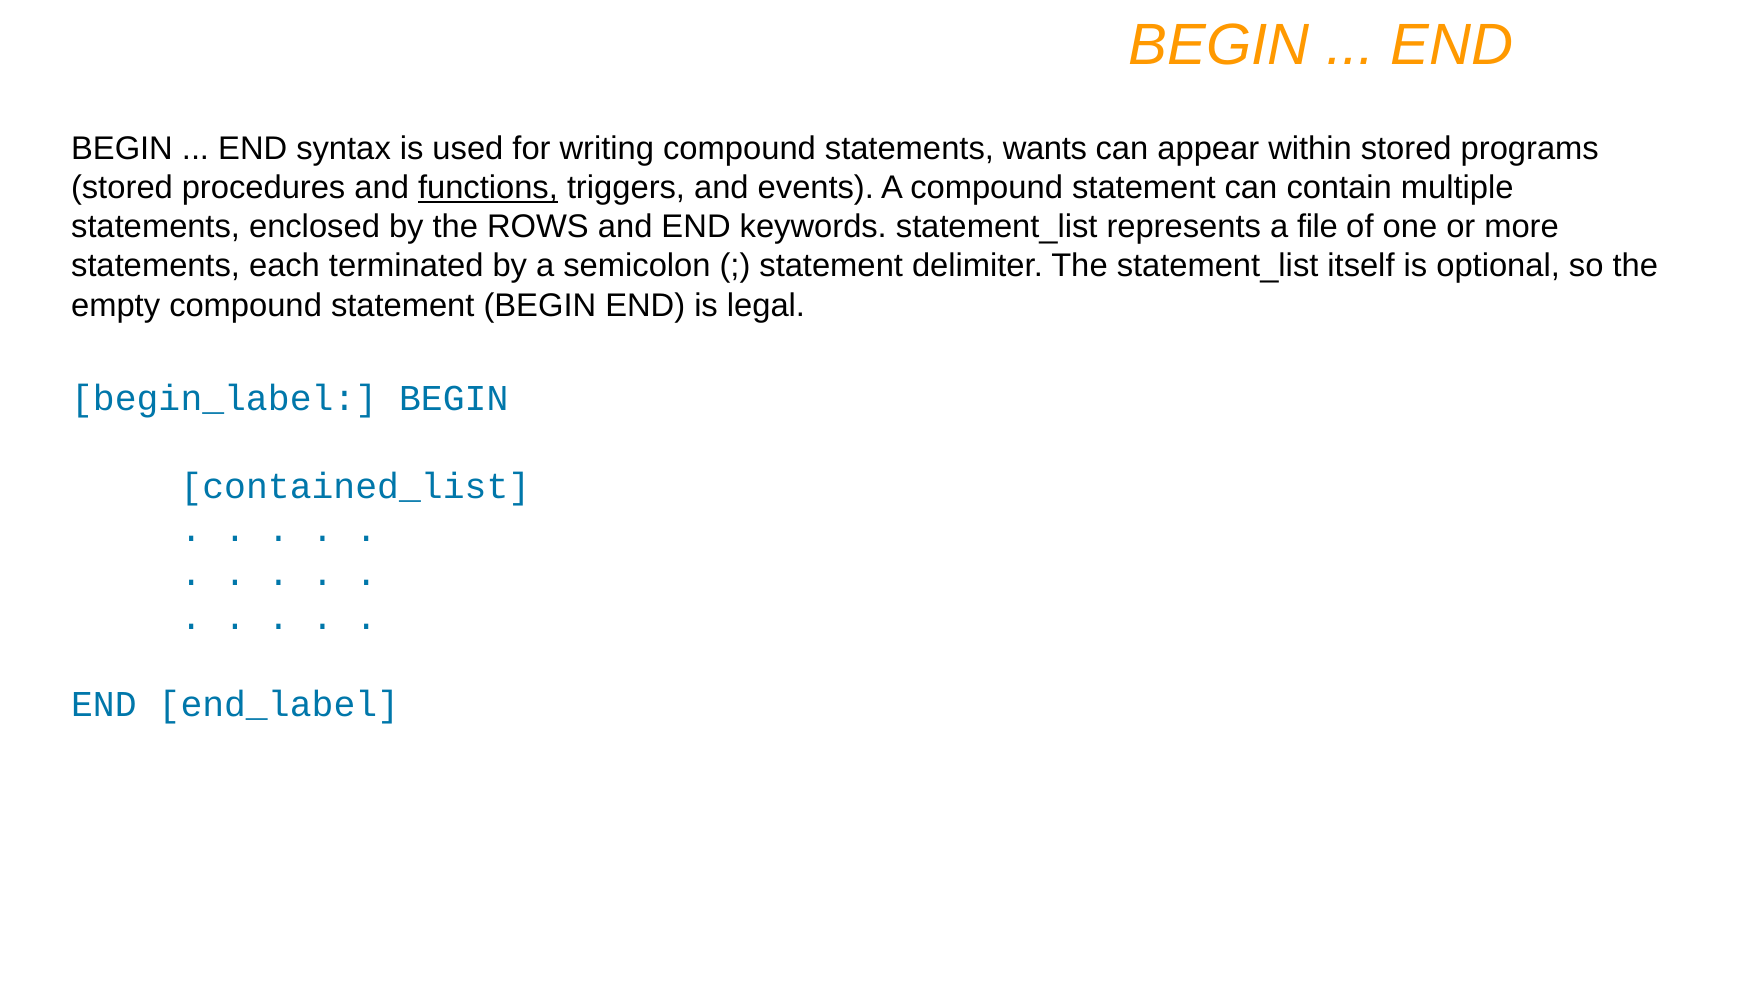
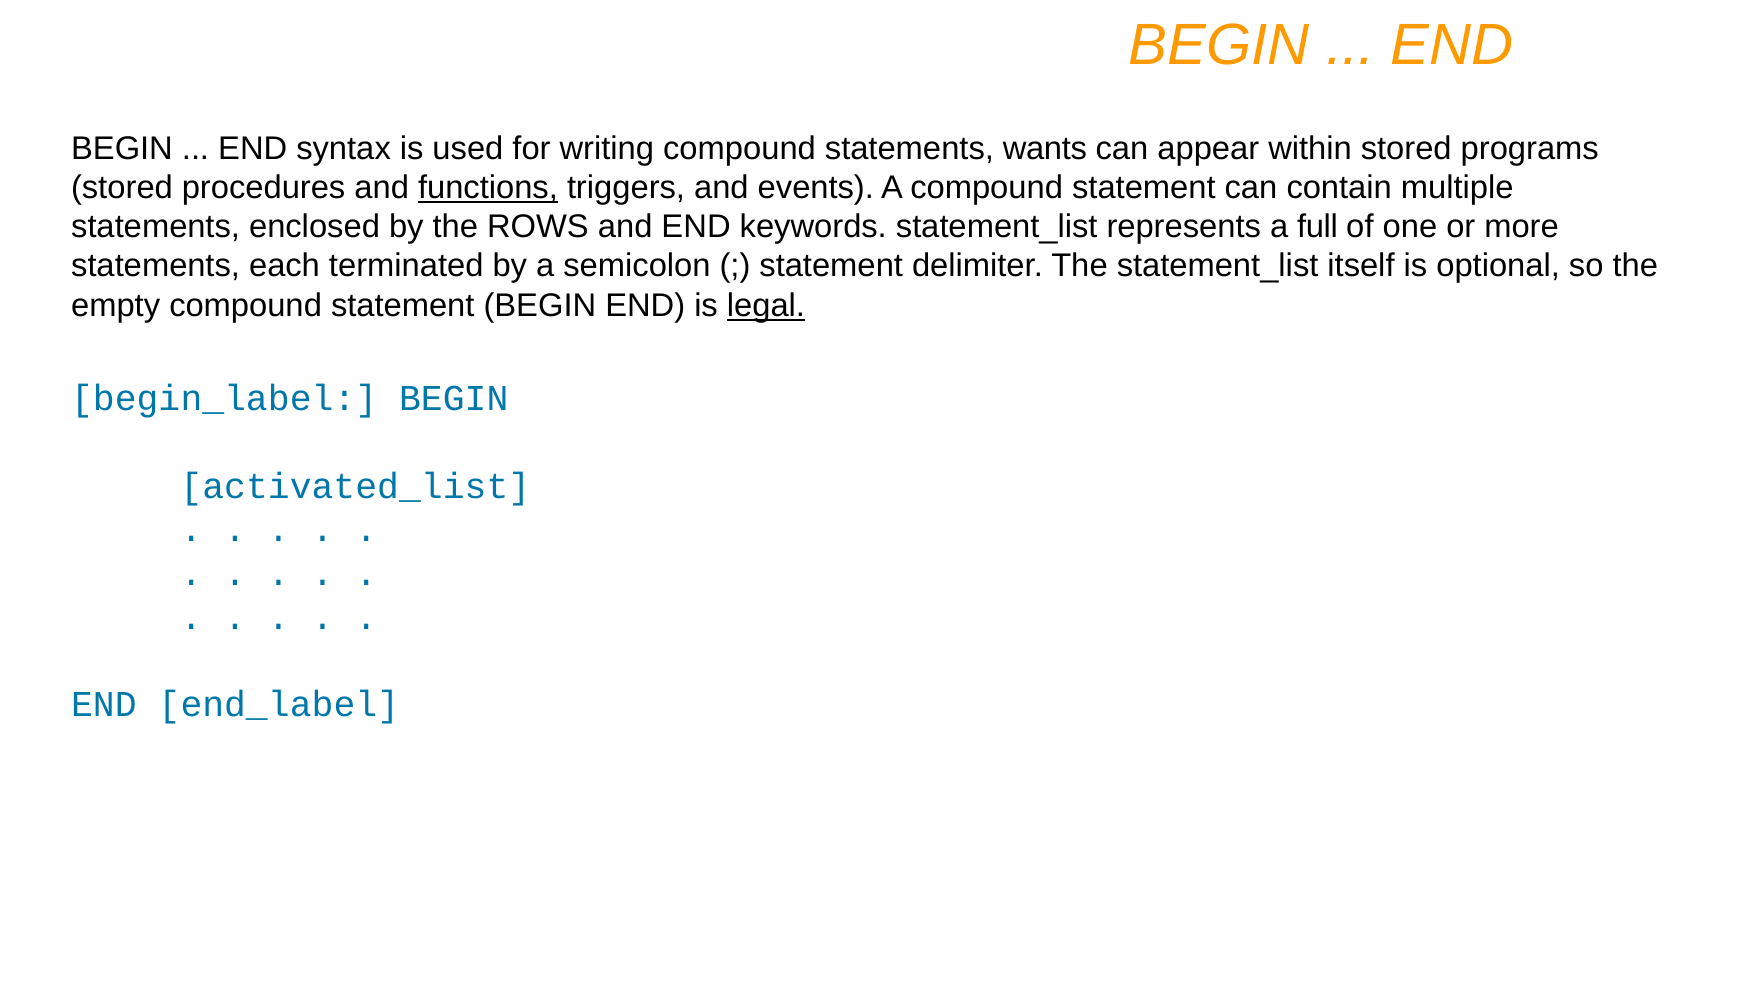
file: file -> full
legal underline: none -> present
contained_list: contained_list -> activated_list
